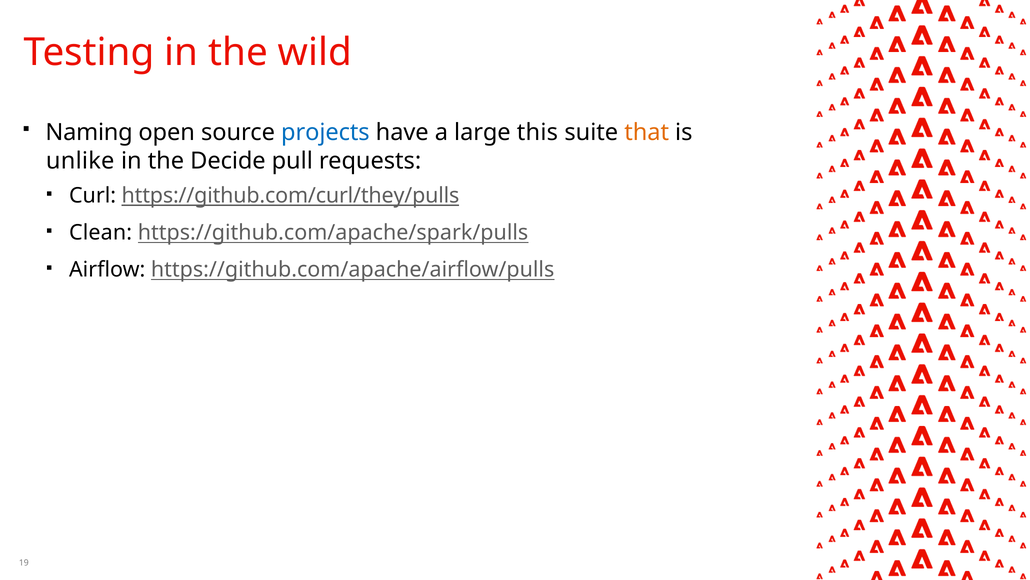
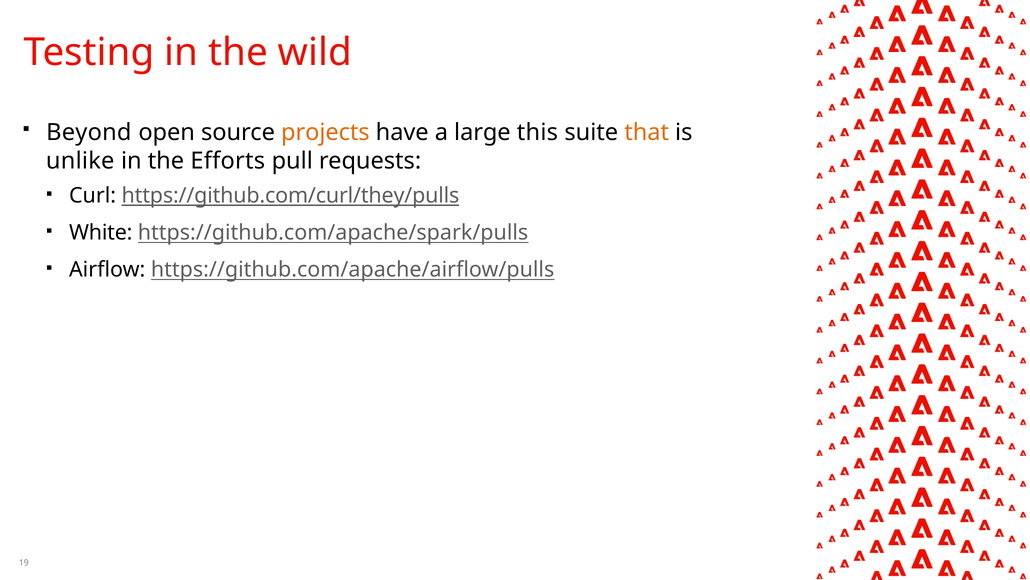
Naming: Naming -> Beyond
projects colour: blue -> orange
Decide: Decide -> Efforts
Clean: Clean -> White
